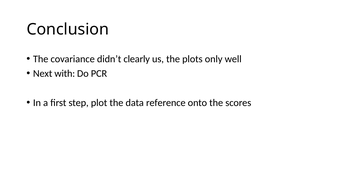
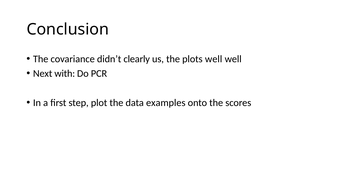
plots only: only -> well
reference: reference -> examples
